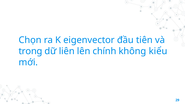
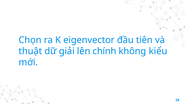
trong: trong -> thuật
liên: liên -> giải
